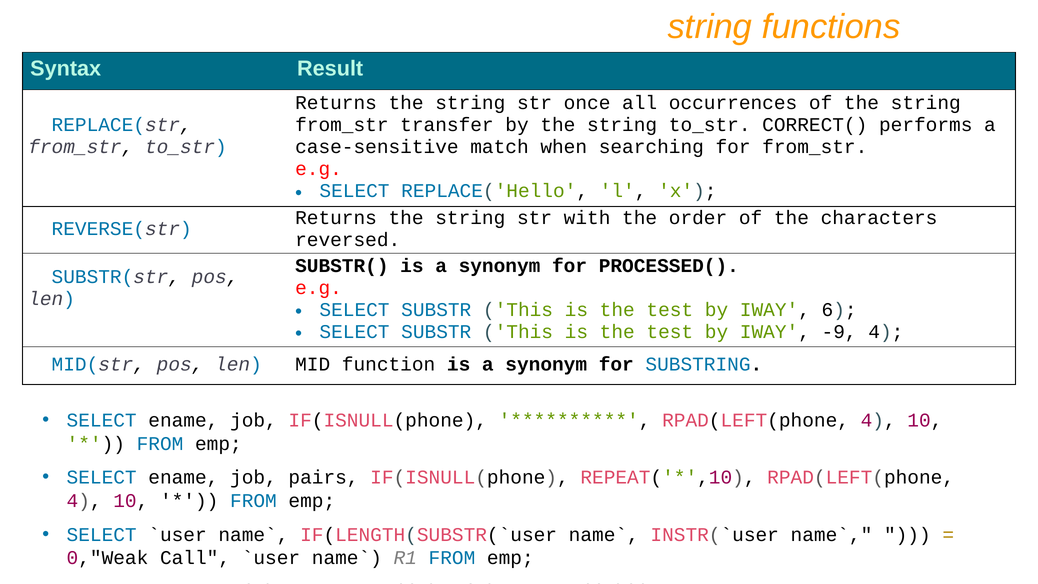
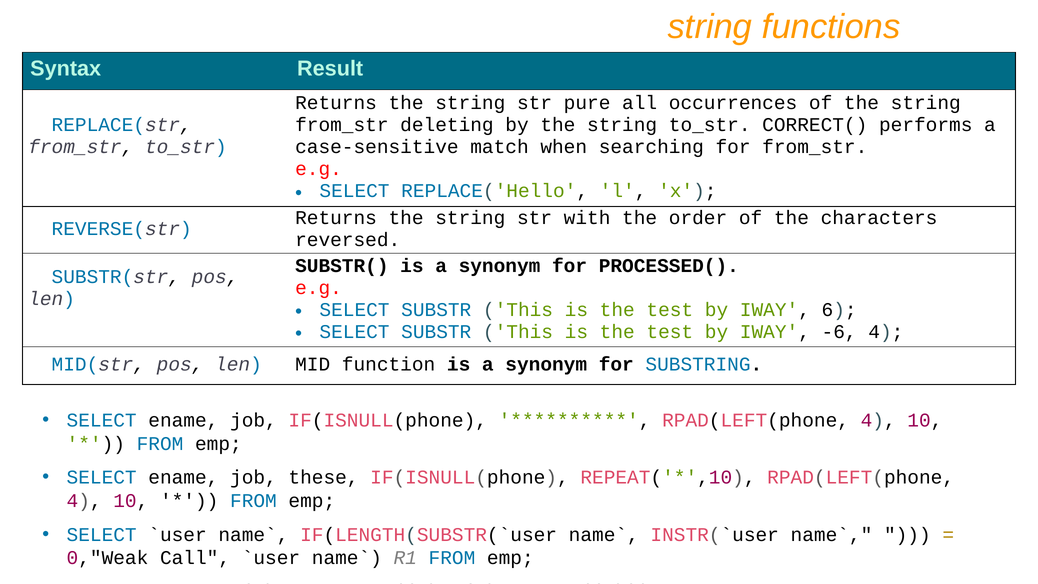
once: once -> pure
transfer: transfer -> deleting
-9: -9 -> -6
pairs: pairs -> these
